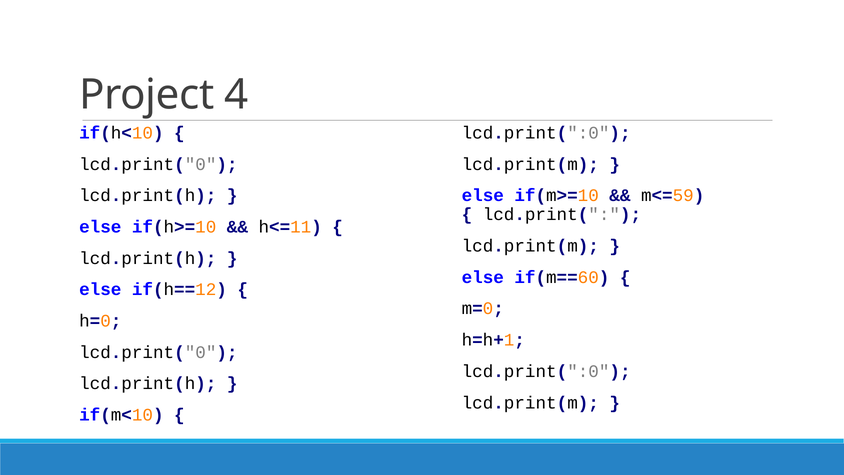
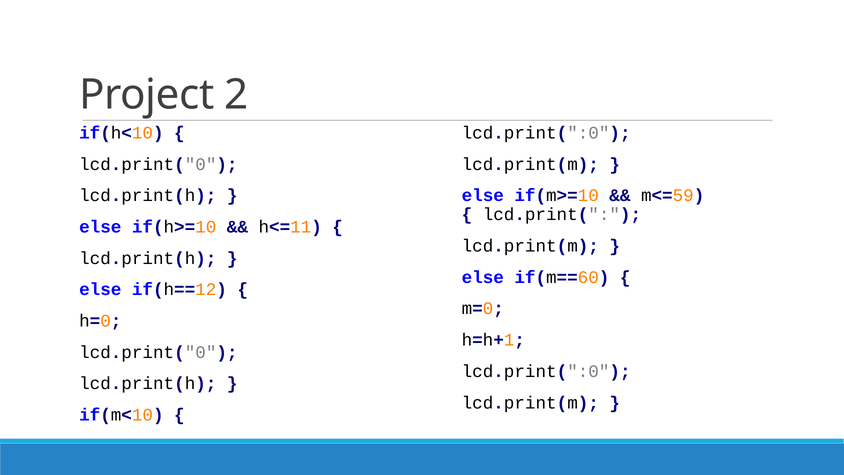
4: 4 -> 2
